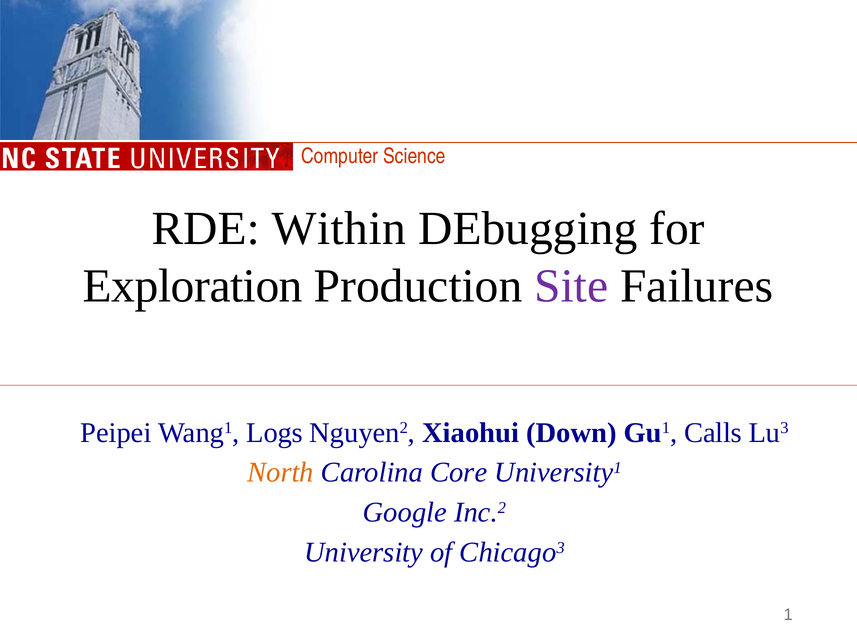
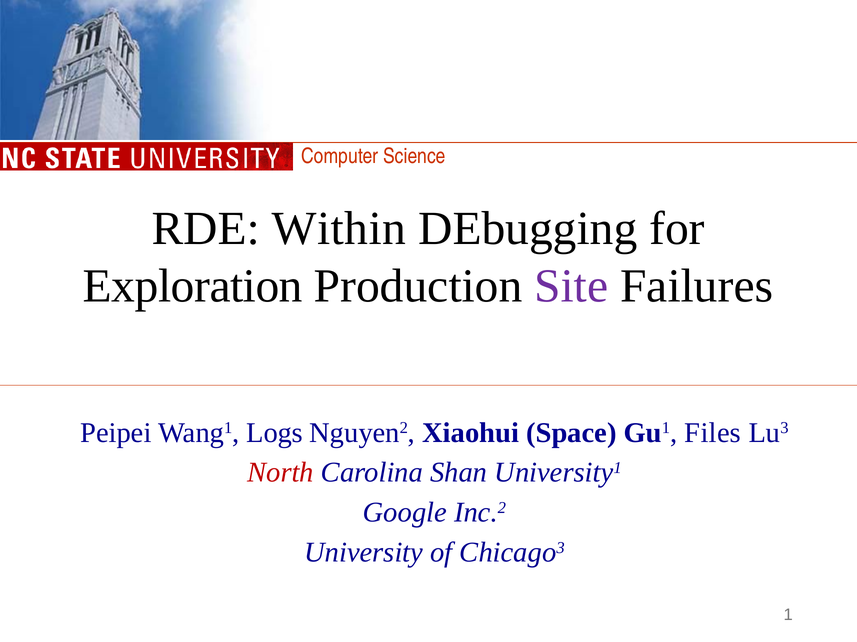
Down: Down -> Space
Calls: Calls -> Files
North colour: orange -> red
Core: Core -> Shan
